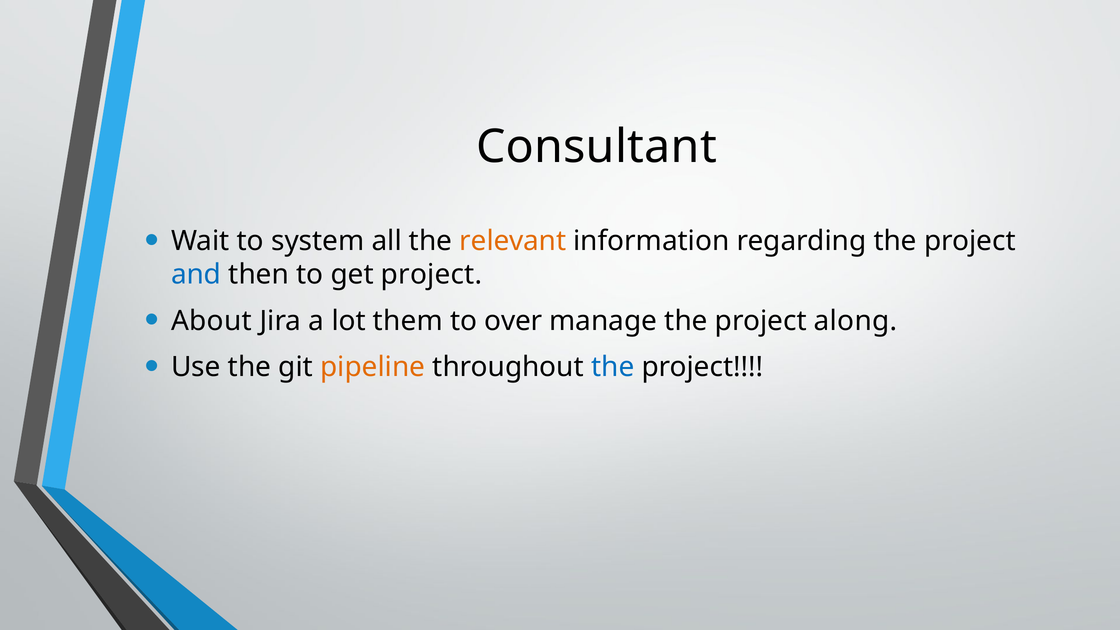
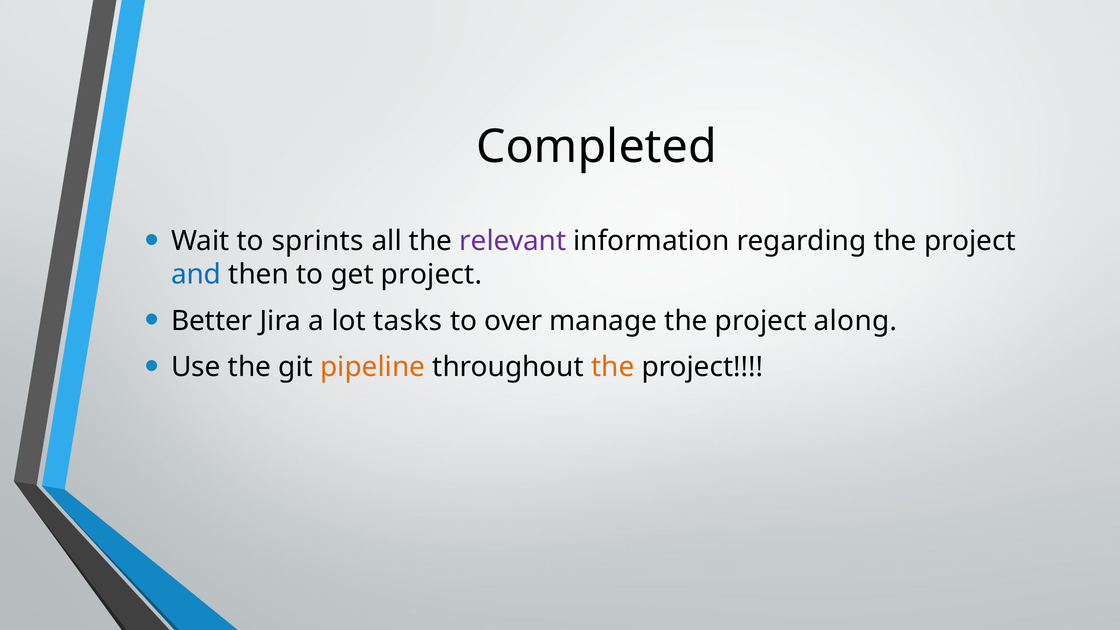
Consultant: Consultant -> Completed
system: system -> sprints
relevant colour: orange -> purple
About: About -> Better
them: them -> tasks
the at (613, 367) colour: blue -> orange
